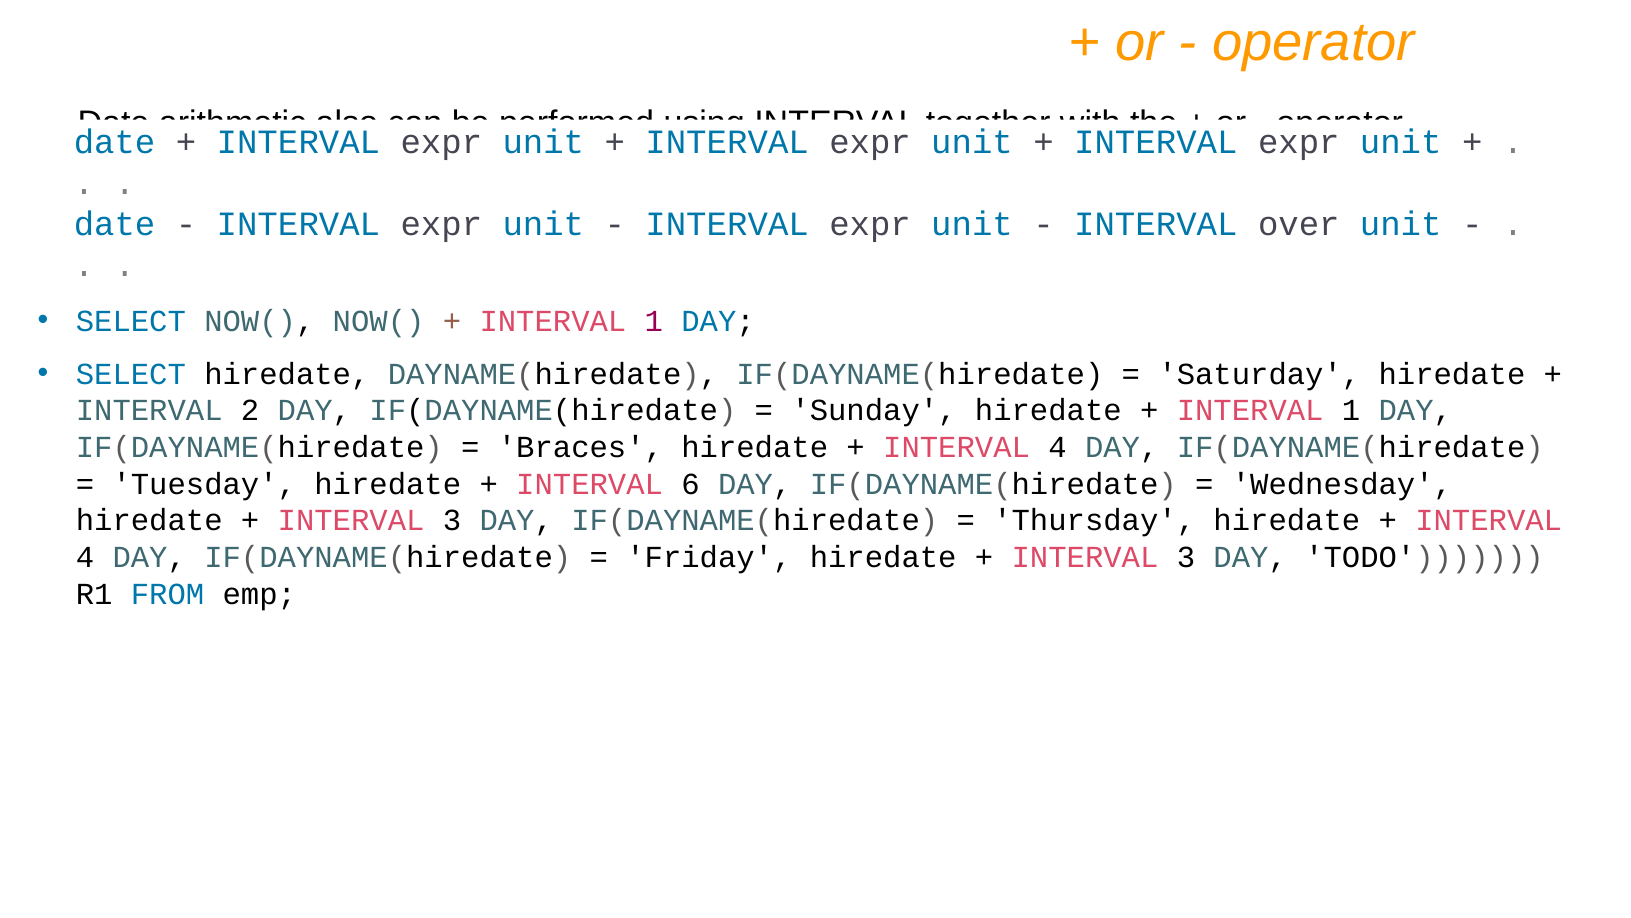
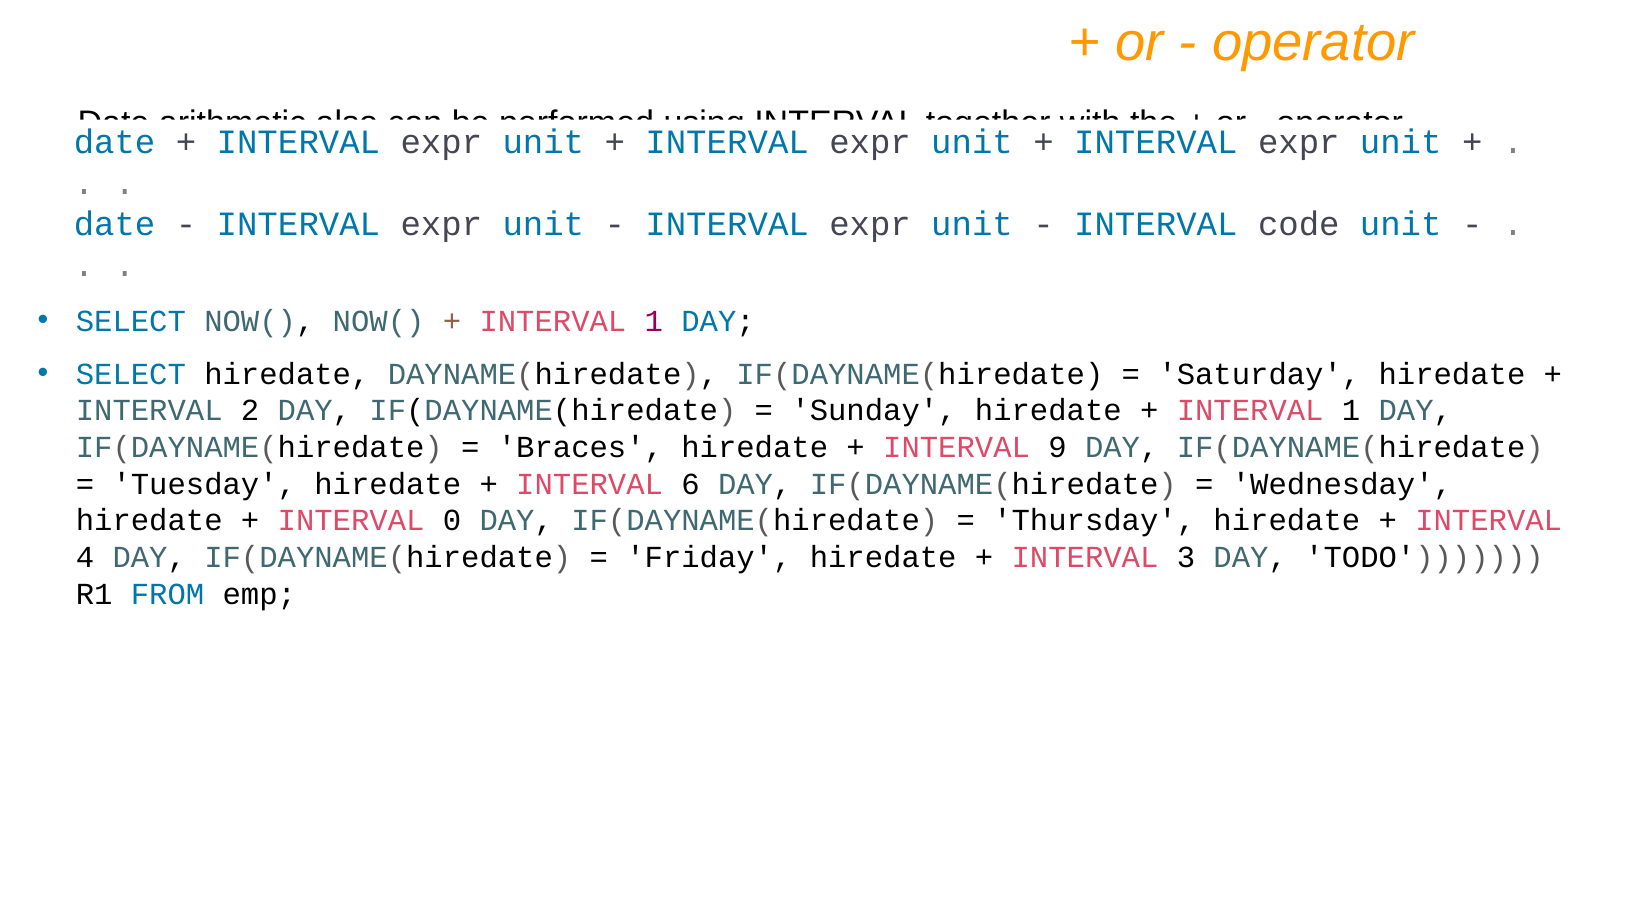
over: over -> code
4 at (1057, 447): 4 -> 9
3 at (452, 520): 3 -> 0
